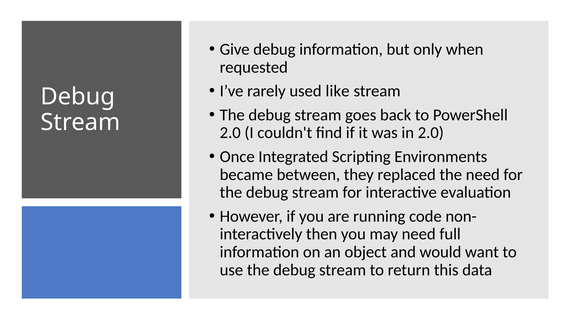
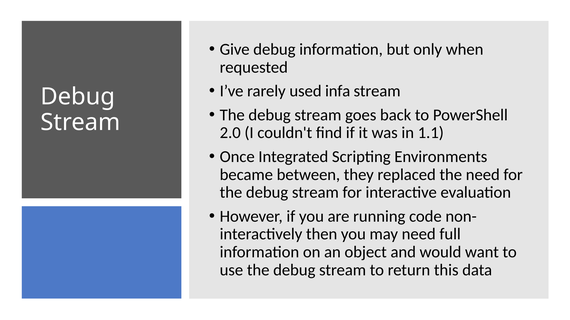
like: like -> infa
in 2.0: 2.0 -> 1.1
